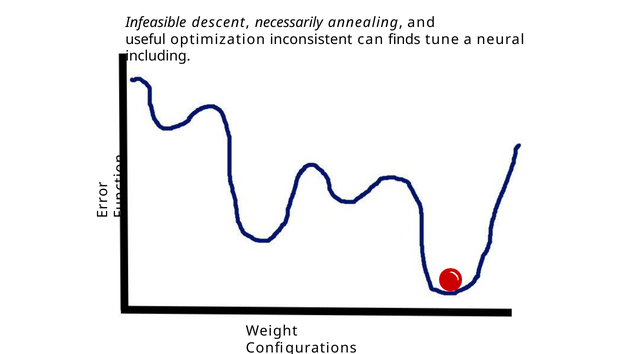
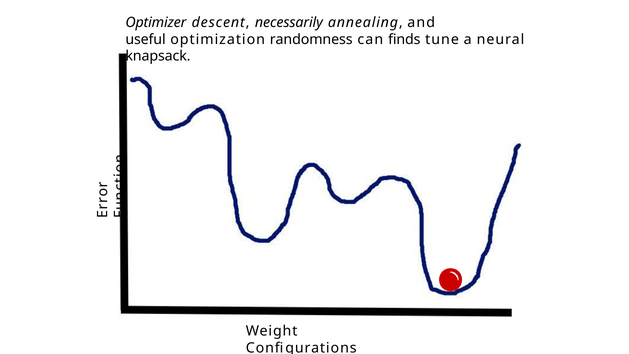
Infeasible: Infeasible -> Optimizer
inconsistent: inconsistent -> randomness
including: including -> knapsack
